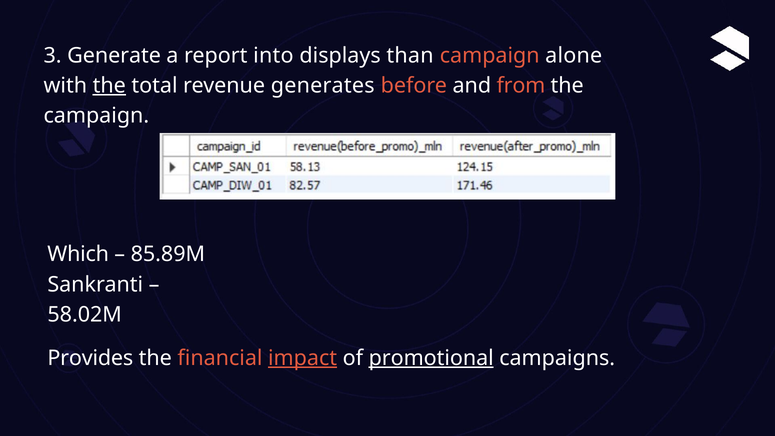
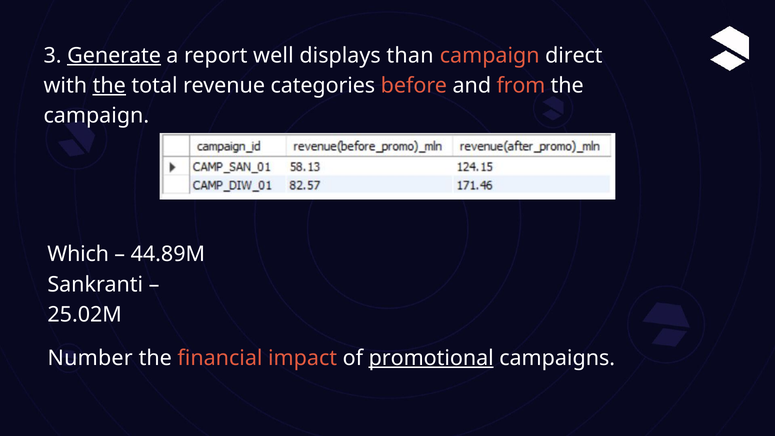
Generate underline: none -> present
into: into -> well
alone: alone -> direct
generates: generates -> categories
85.89M: 85.89M -> 44.89M
58.02M: 58.02M -> 25.02M
Provides: Provides -> Number
impact underline: present -> none
